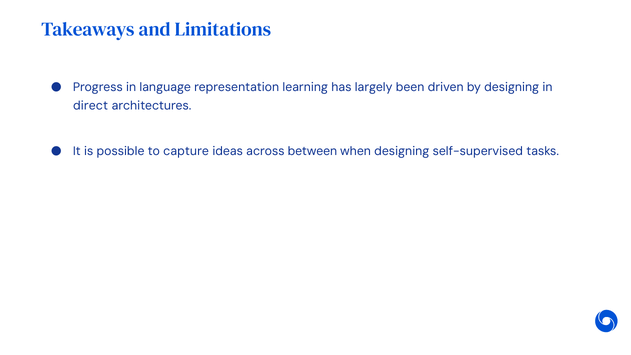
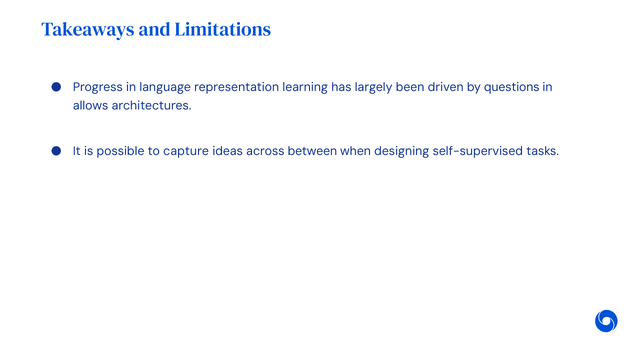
by designing: designing -> questions
direct: direct -> allows
